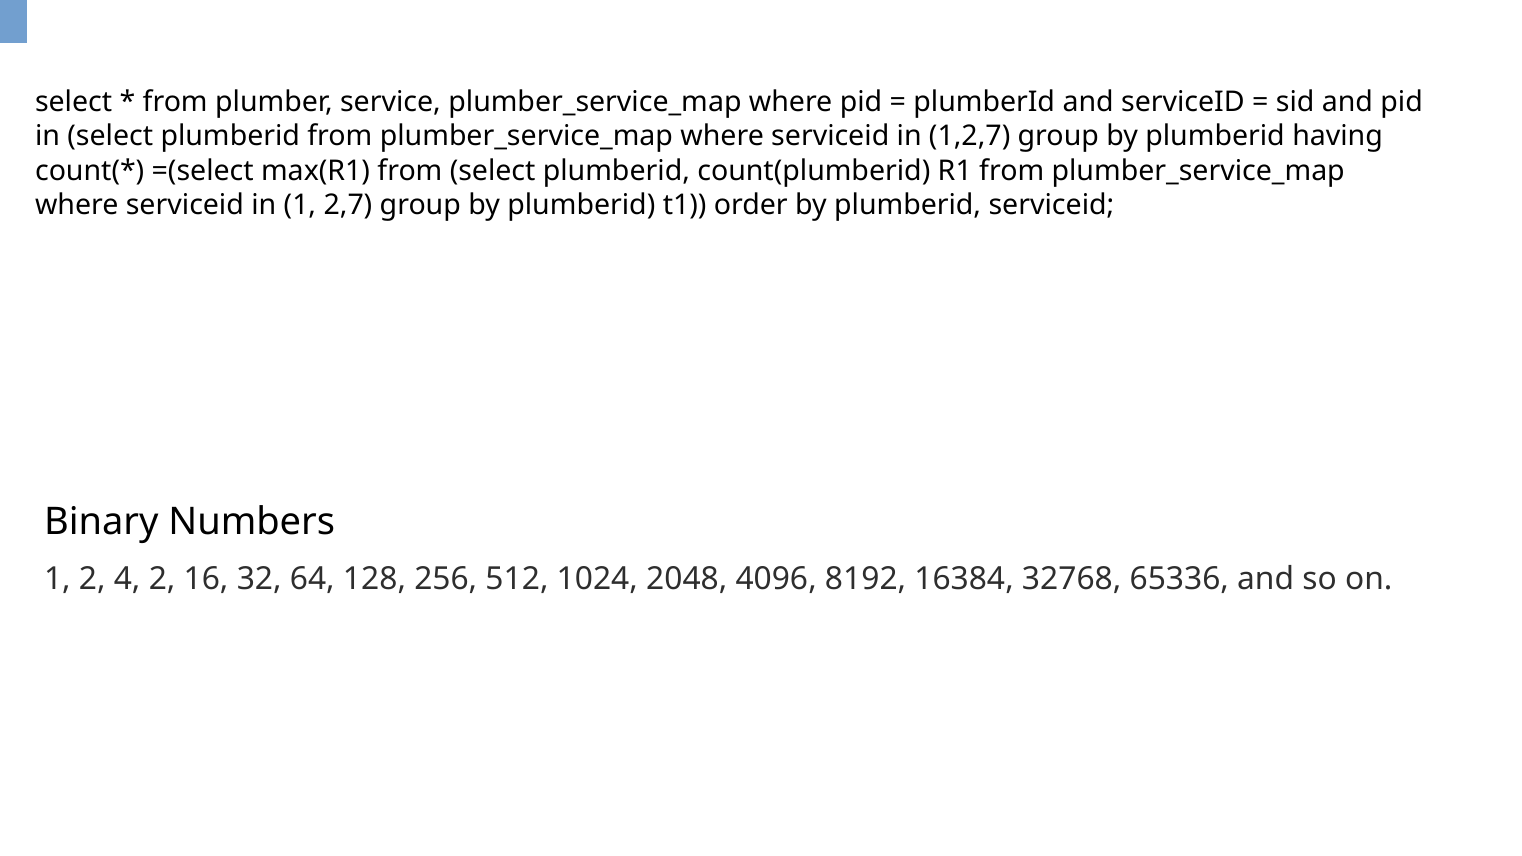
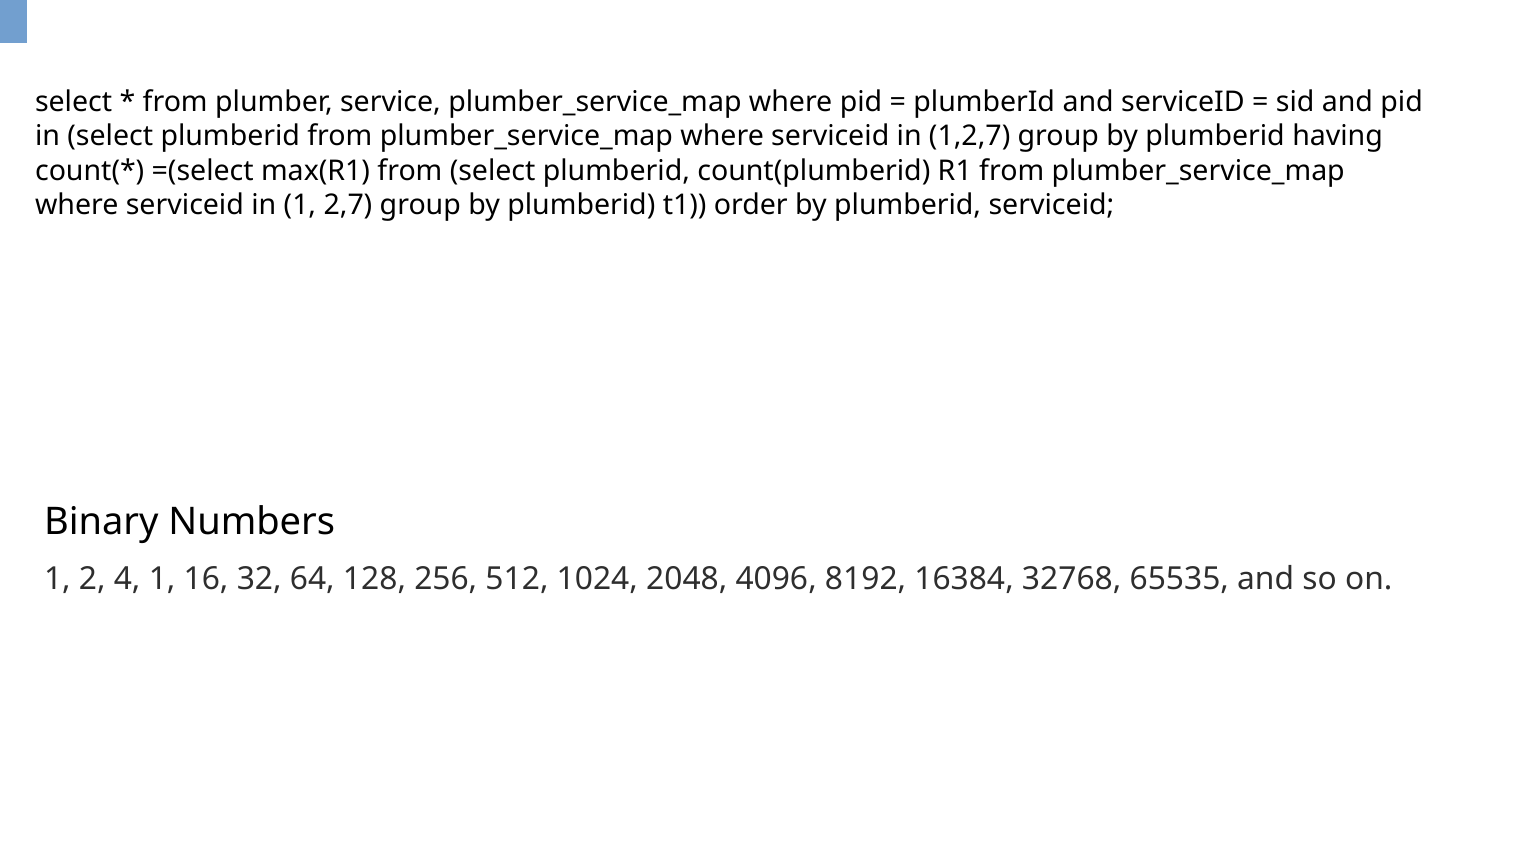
4 2: 2 -> 1
65336: 65336 -> 65535
